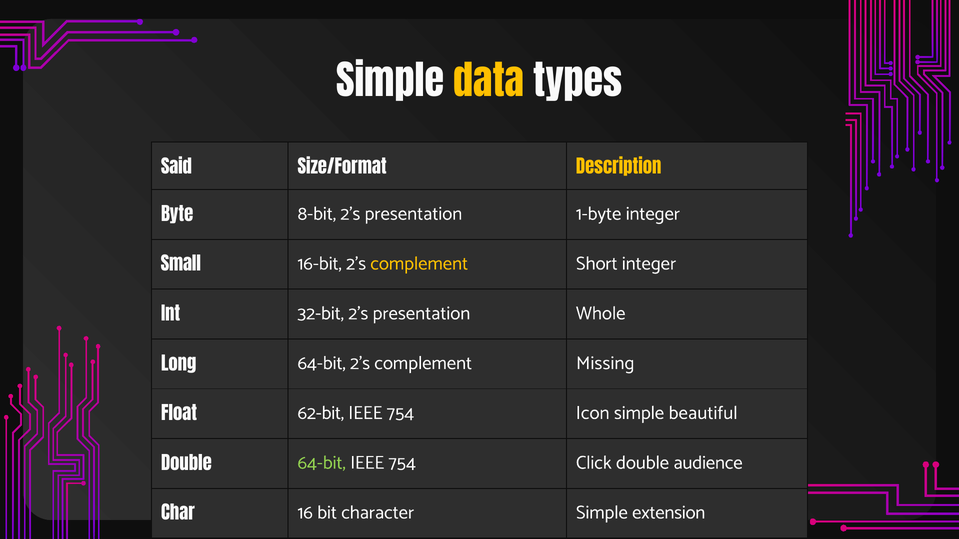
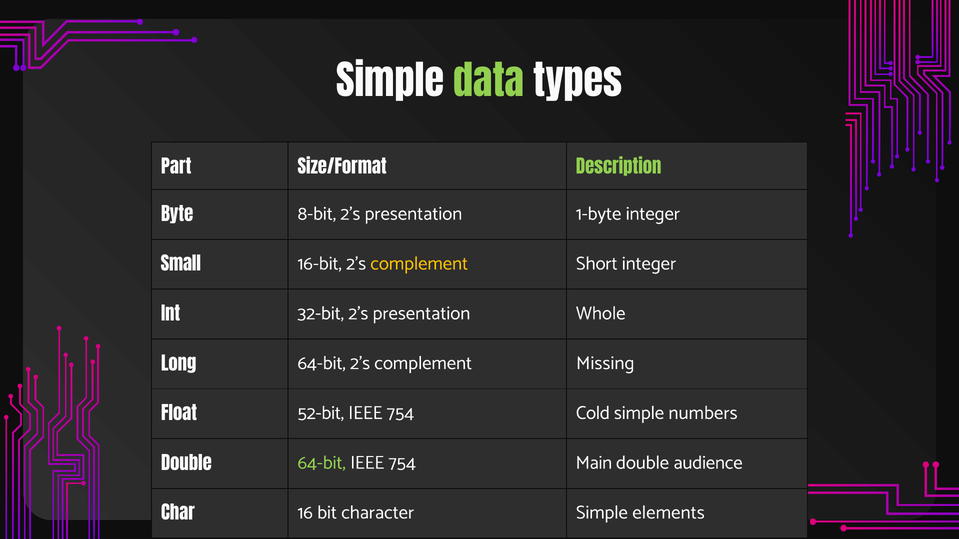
data colour: yellow -> light green
Said: Said -> Part
Description colour: yellow -> light green
62-bit: 62-bit -> 52-bit
Icon: Icon -> Cold
beautiful: beautiful -> numbers
Click: Click -> Main
extension: extension -> elements
